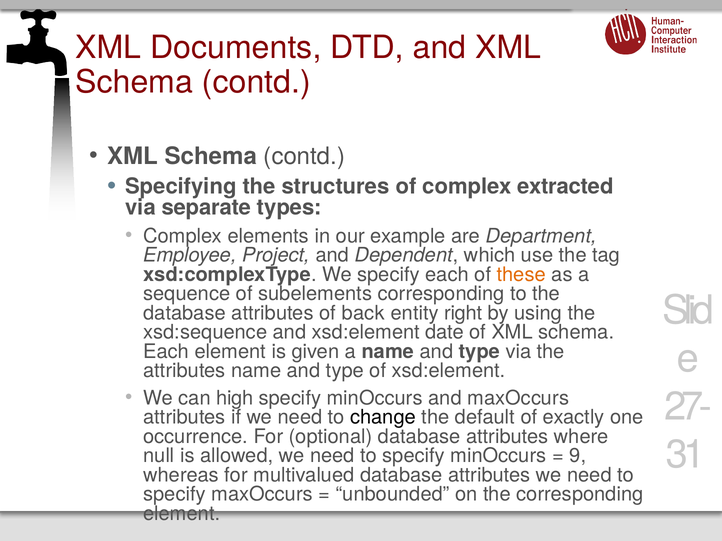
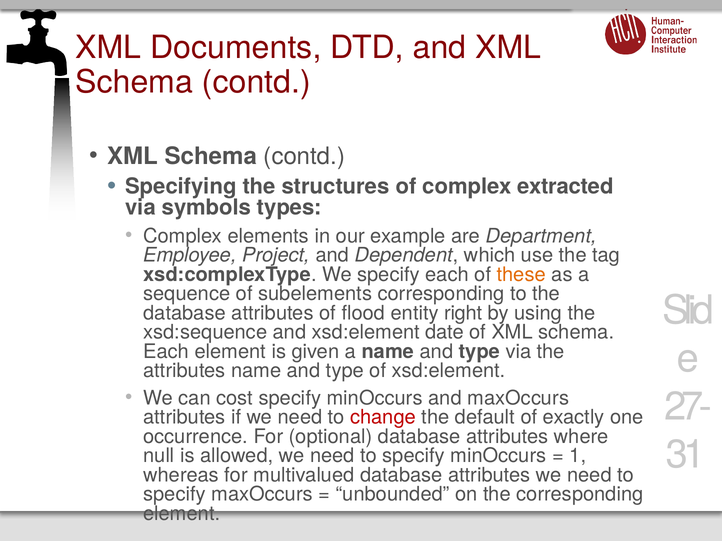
separate: separate -> symbols
back: back -> flood
high: high -> cost
change colour: black -> red
9: 9 -> 1
